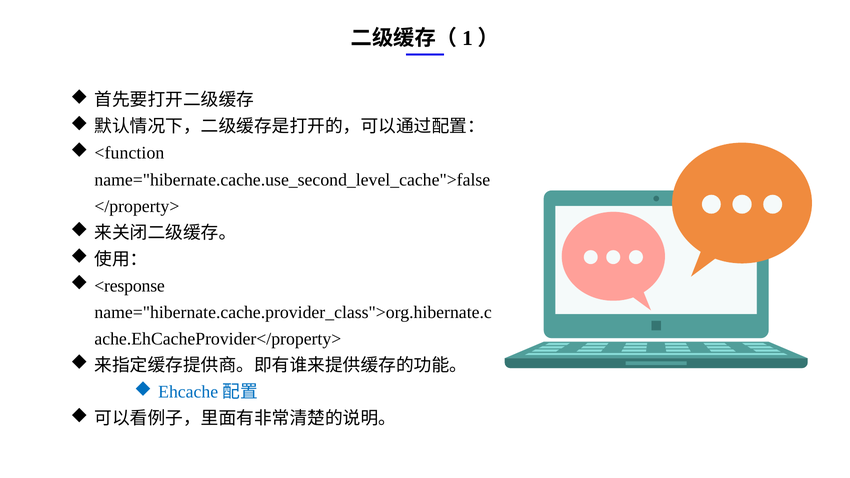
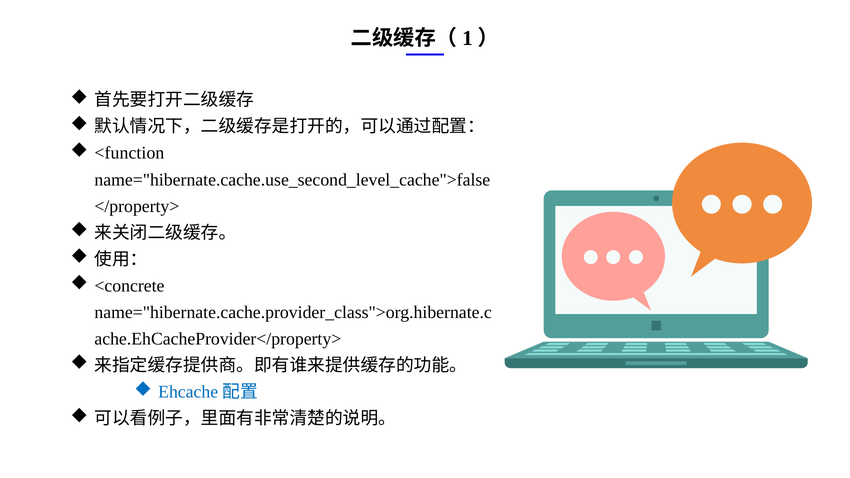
<response: <response -> <concrete
